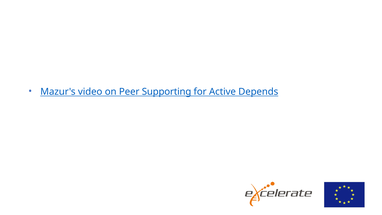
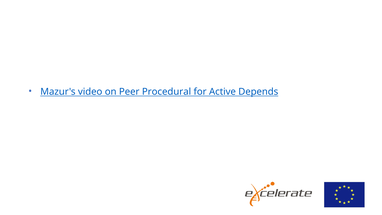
Supporting: Supporting -> Procedural
